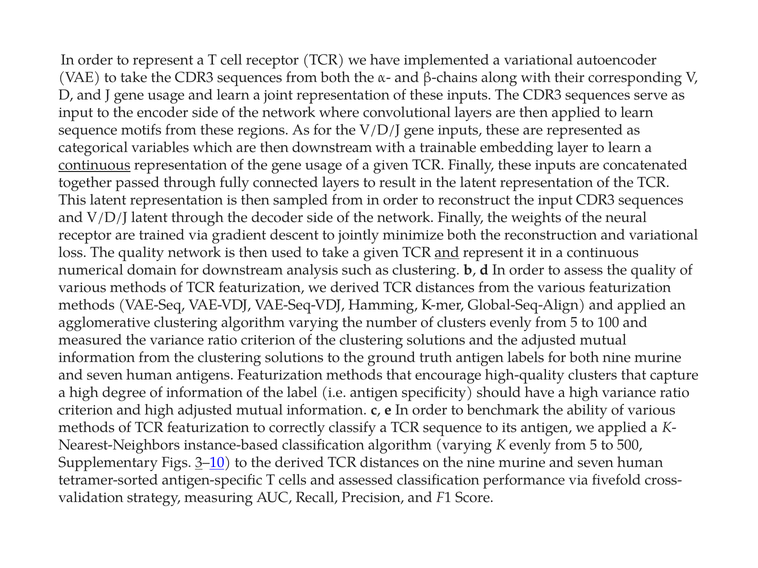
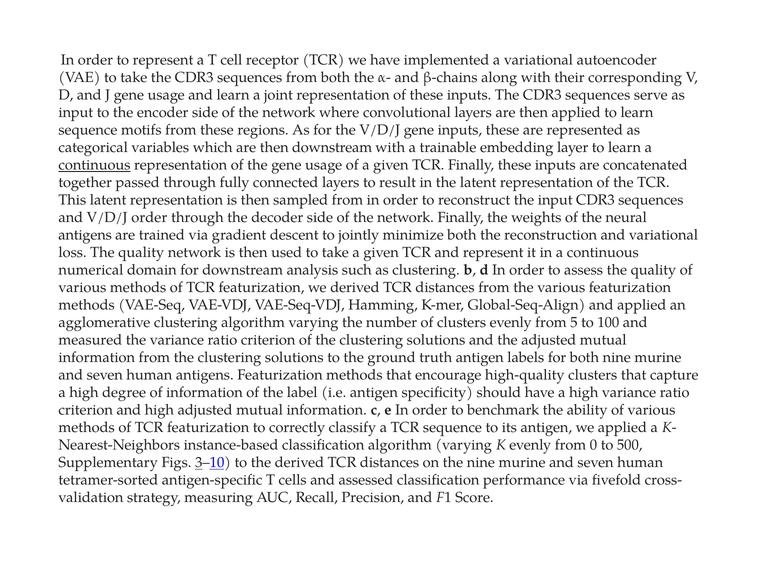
V/D/J latent: latent -> order
receptor at (85, 235): receptor -> antigens
and at (447, 253) underline: present -> none
K evenly from 5: 5 -> 0
